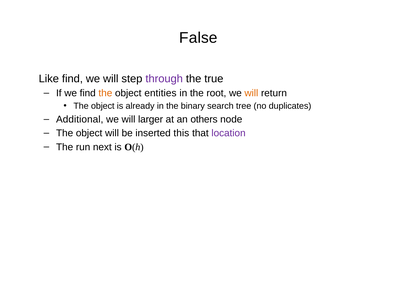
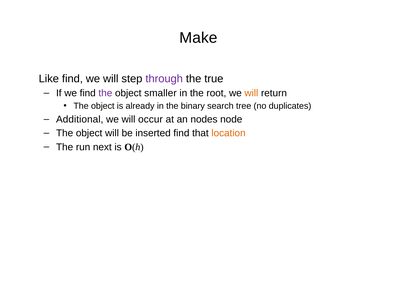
False: False -> Make
the at (105, 93) colour: orange -> purple
entities: entities -> smaller
larger: larger -> occur
others: others -> nodes
inserted this: this -> find
location colour: purple -> orange
